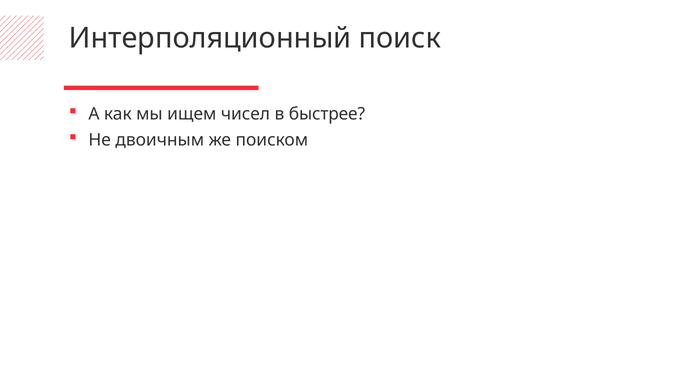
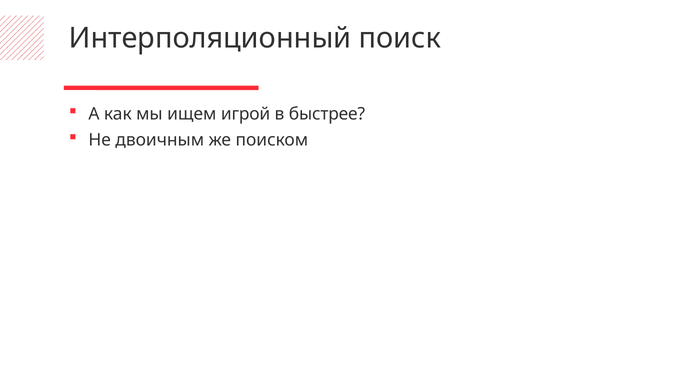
чисел: чисел -> игрой
